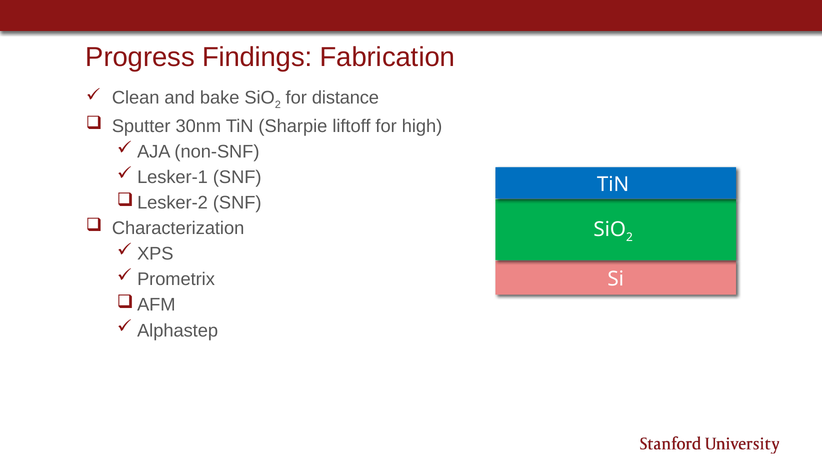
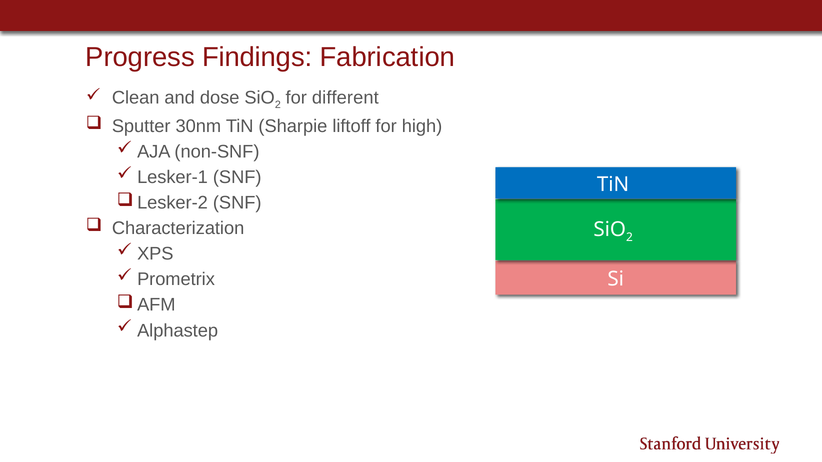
bake: bake -> dose
distance: distance -> different
